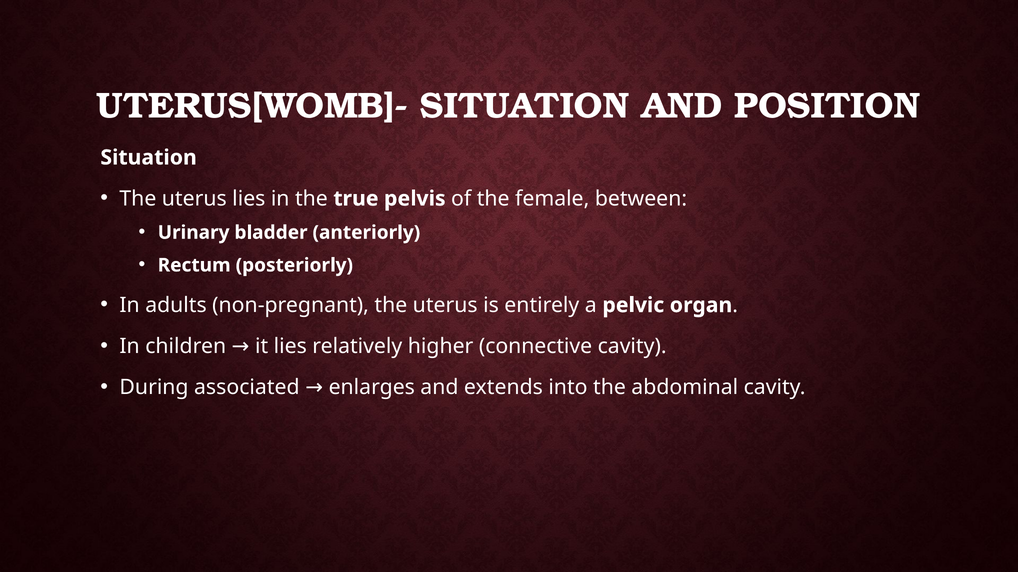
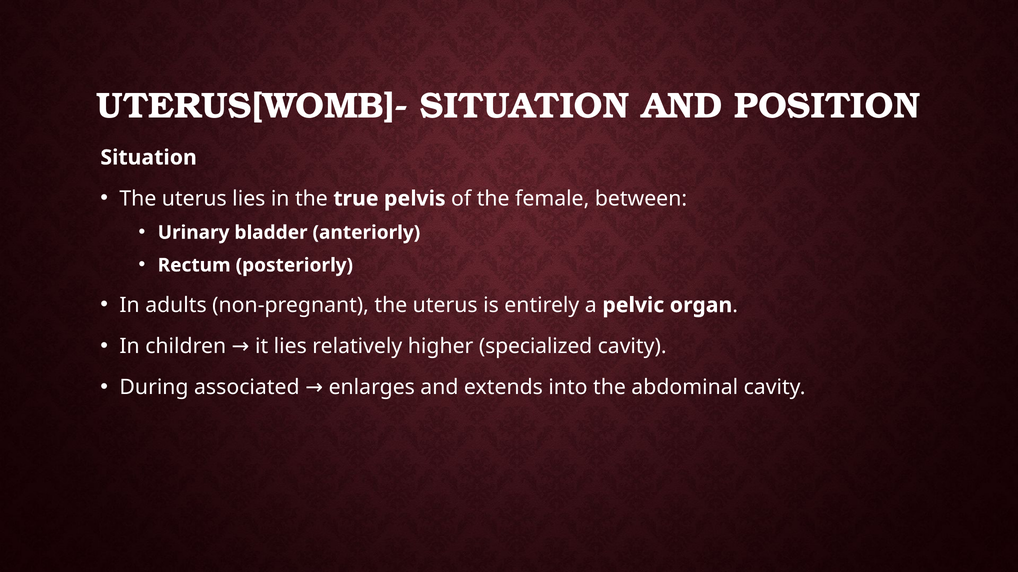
connective: connective -> specialized
